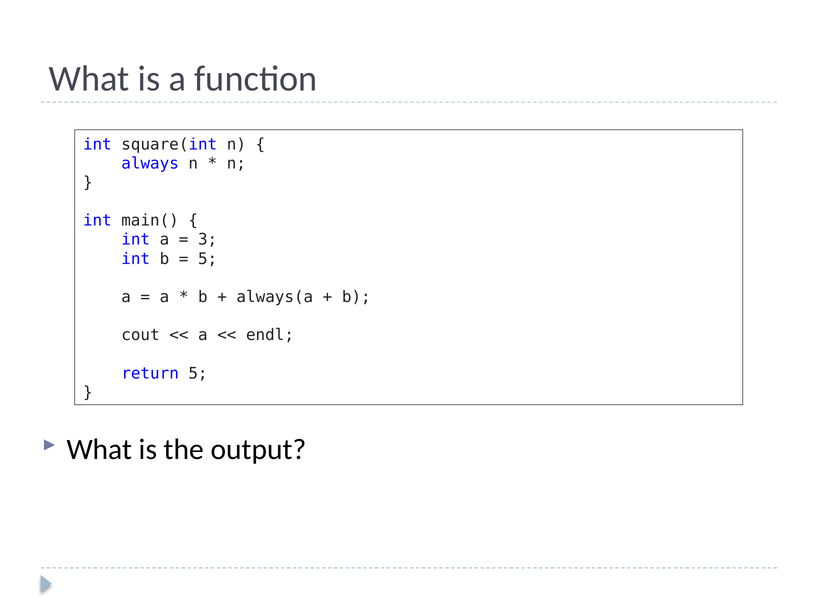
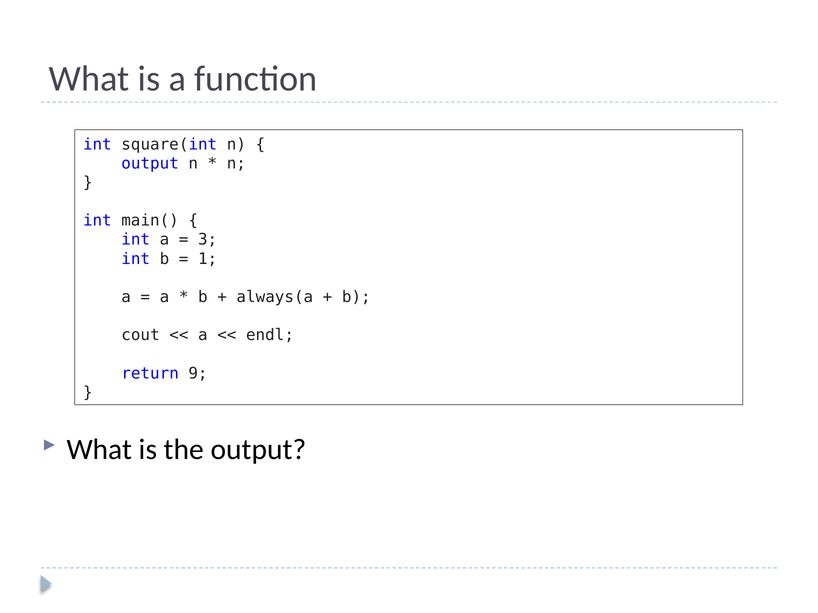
always at (150, 164): always -> output
5 at (208, 259): 5 -> 1
return 5: 5 -> 9
